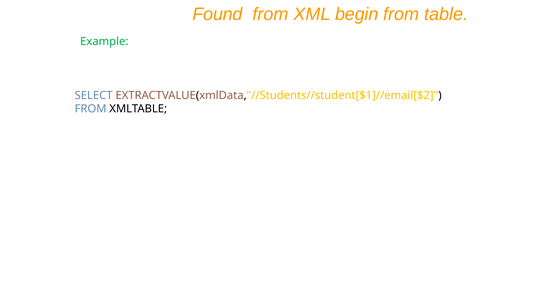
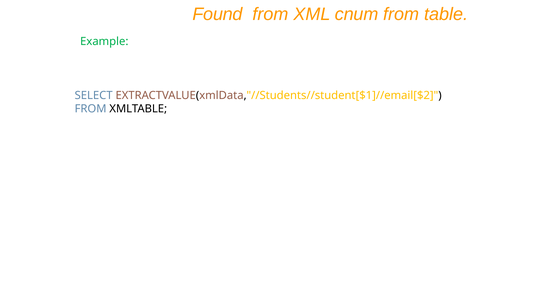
begin: begin -> cnum
